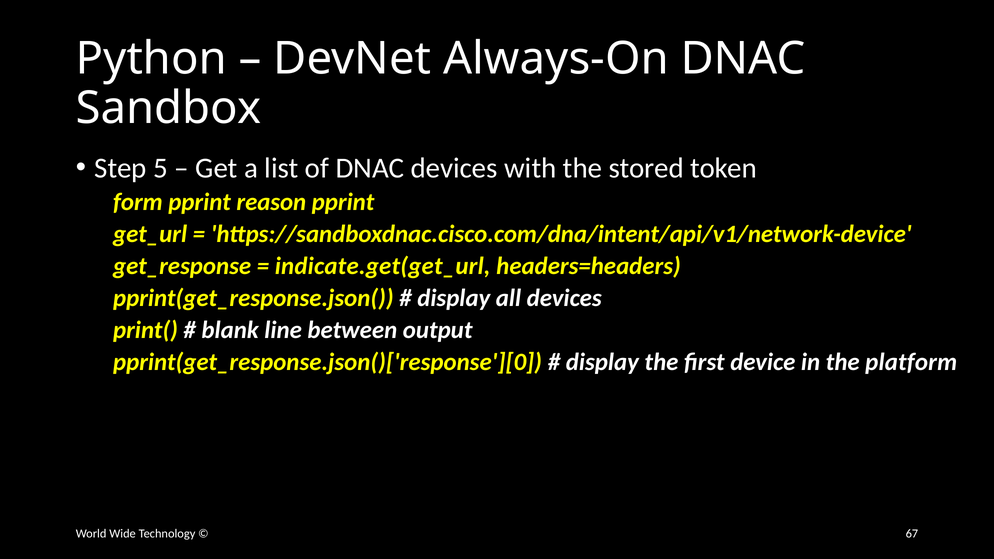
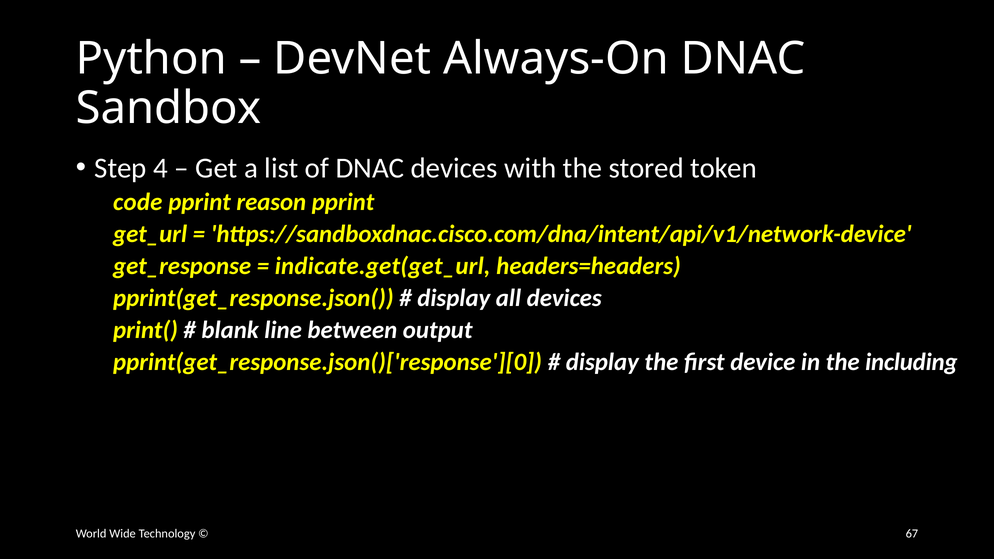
5: 5 -> 4
form: form -> code
platform: platform -> including
